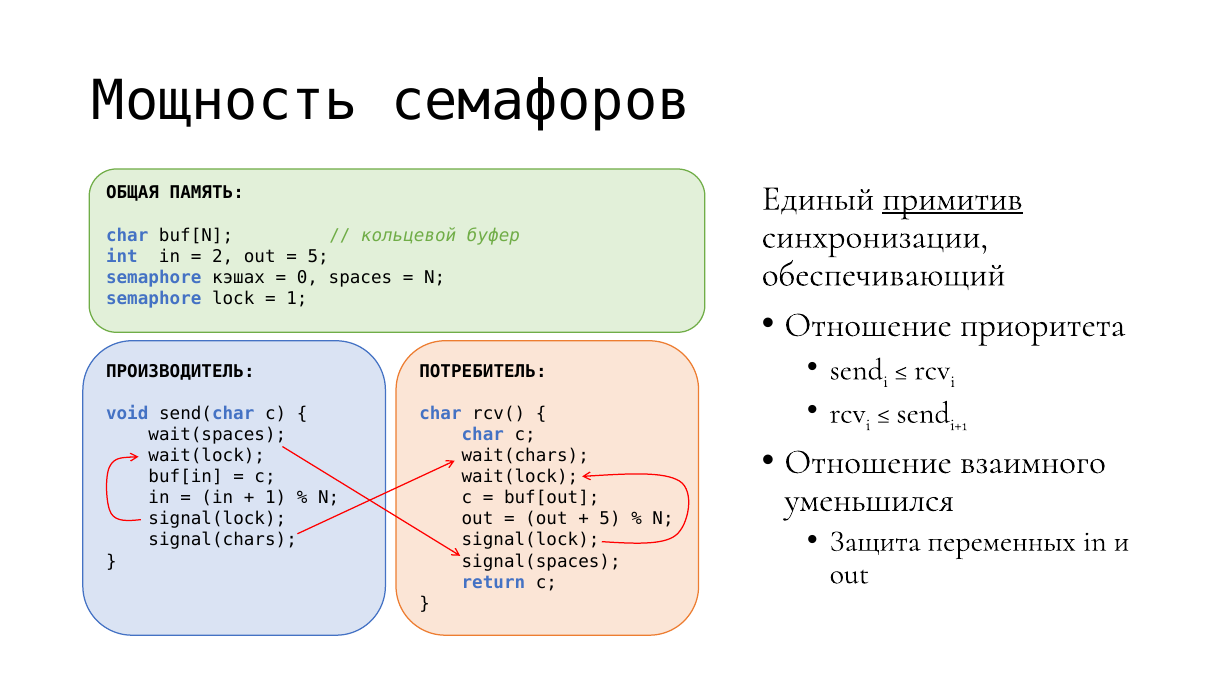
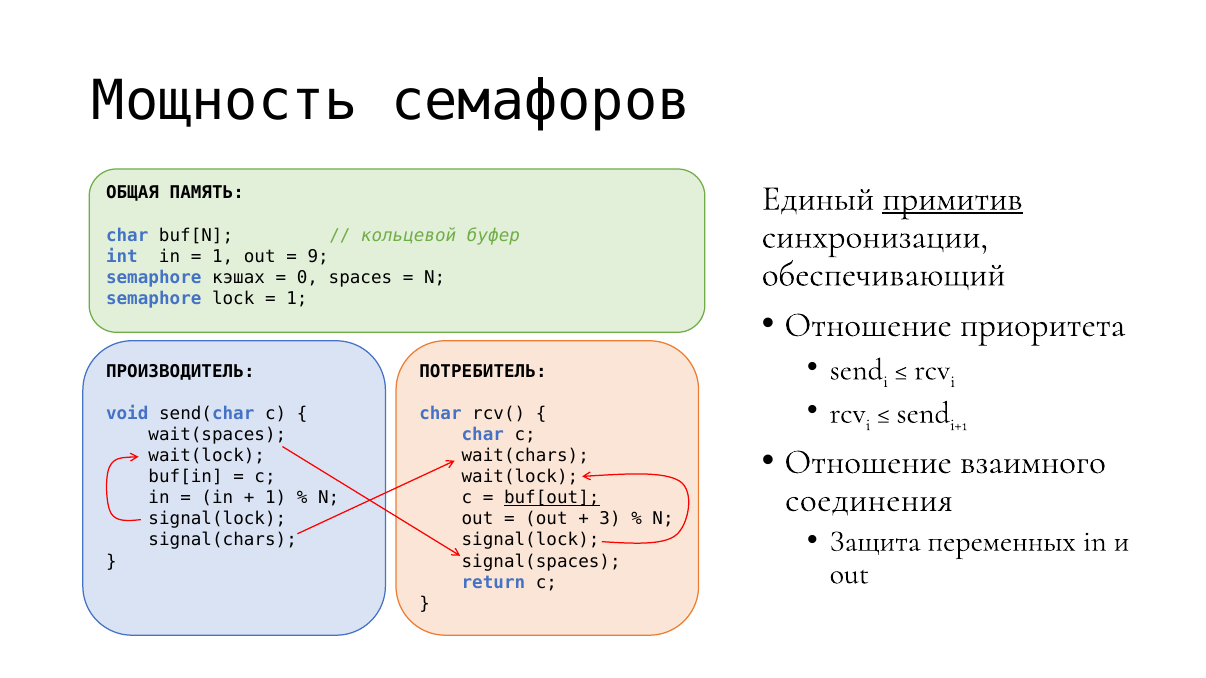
2 at (223, 257): 2 -> 1
5 at (318, 257): 5 -> 9
уменьшился: уменьшился -> соединения
buf[out underline: none -> present
5 at (610, 519): 5 -> 3
